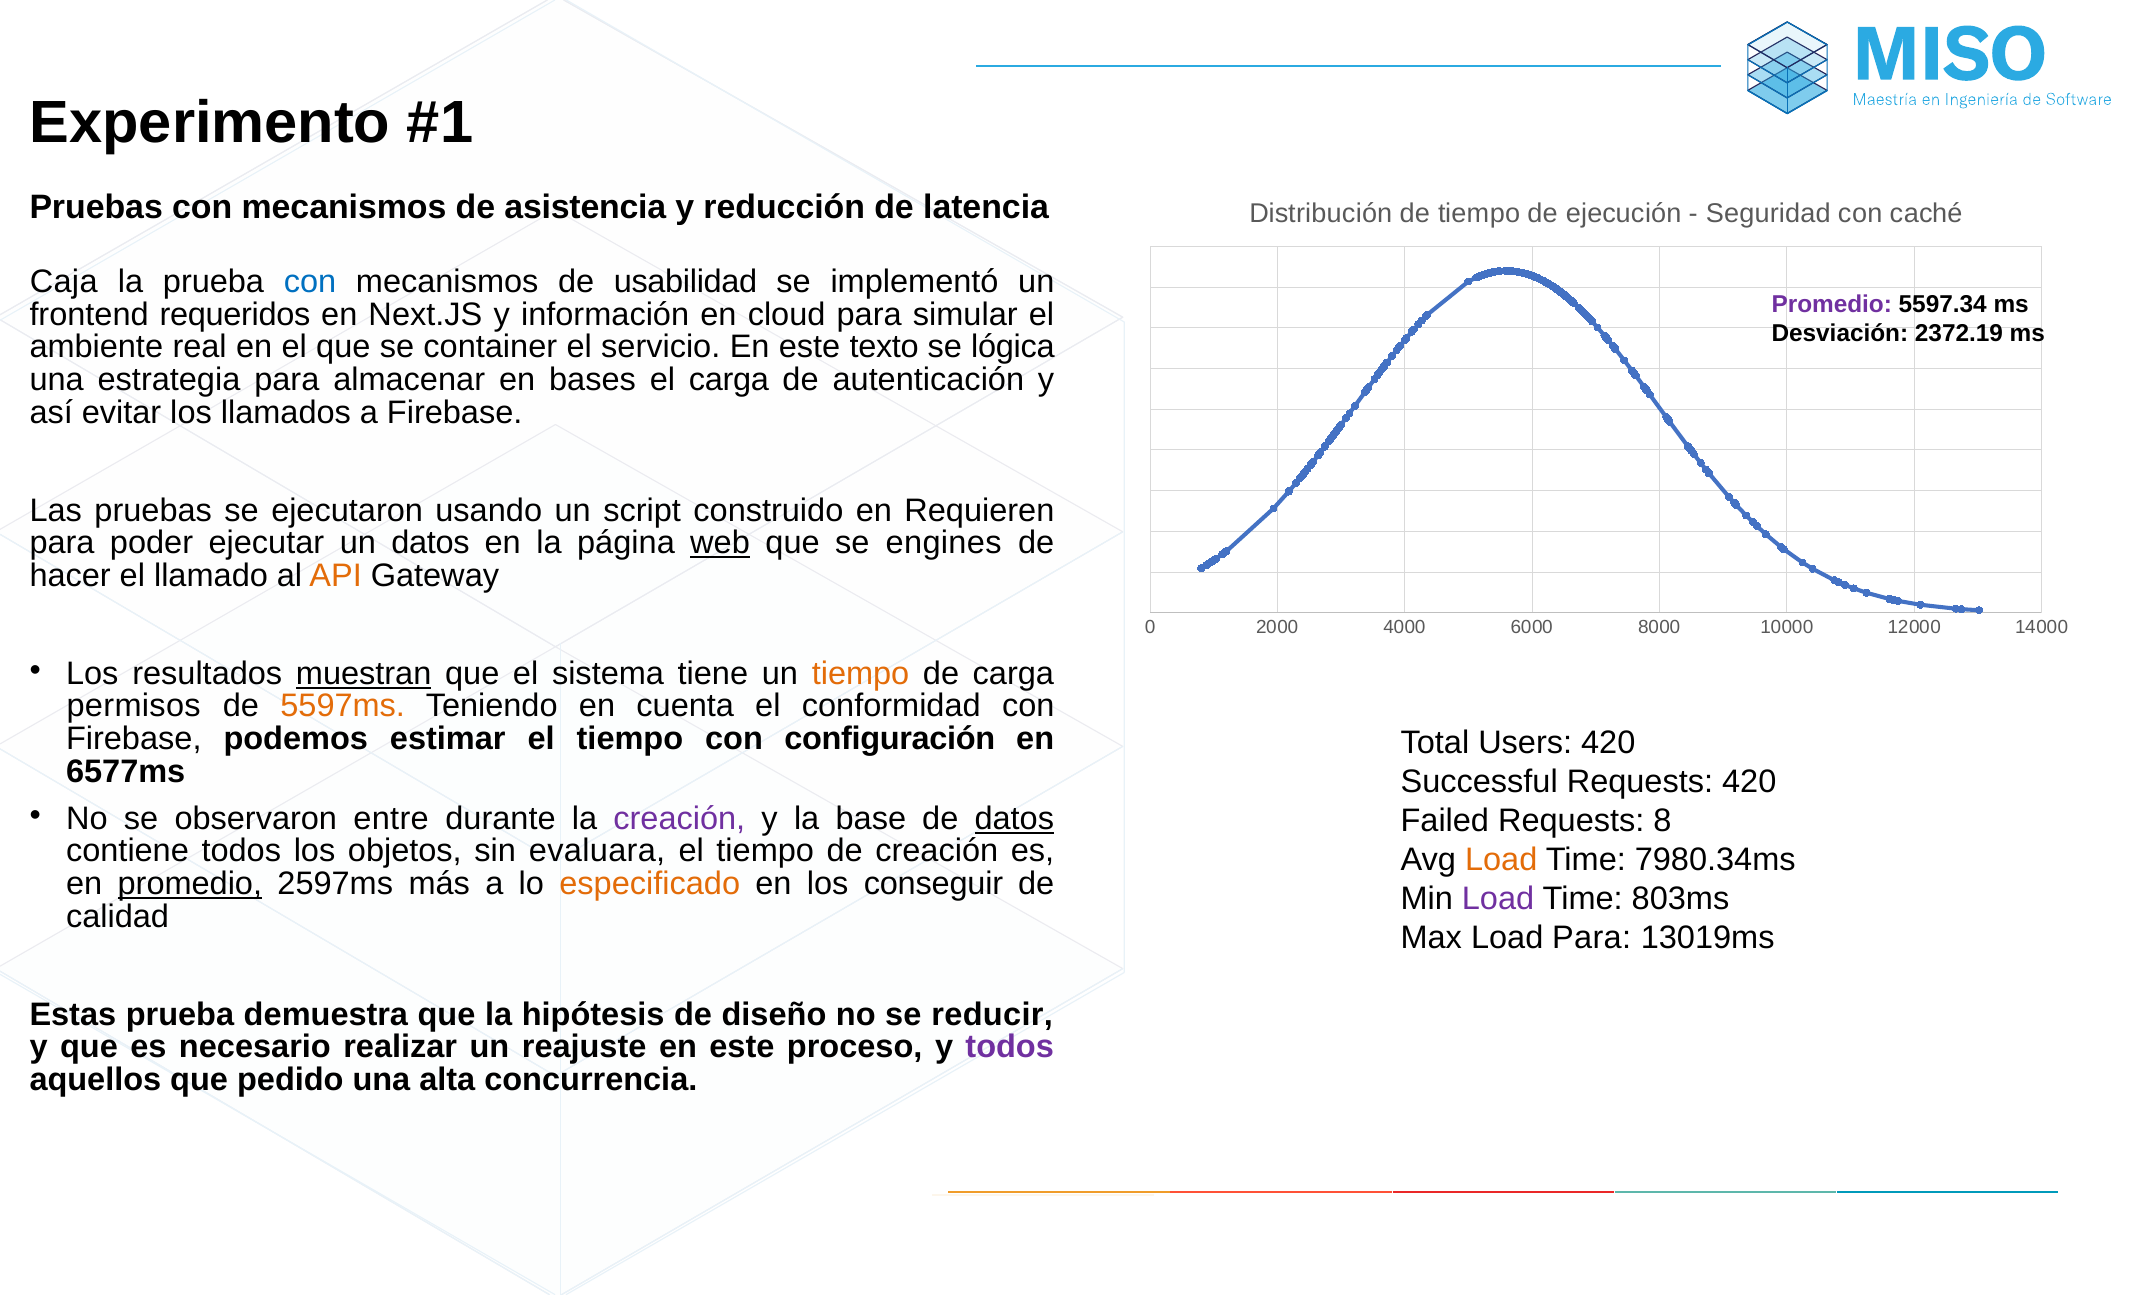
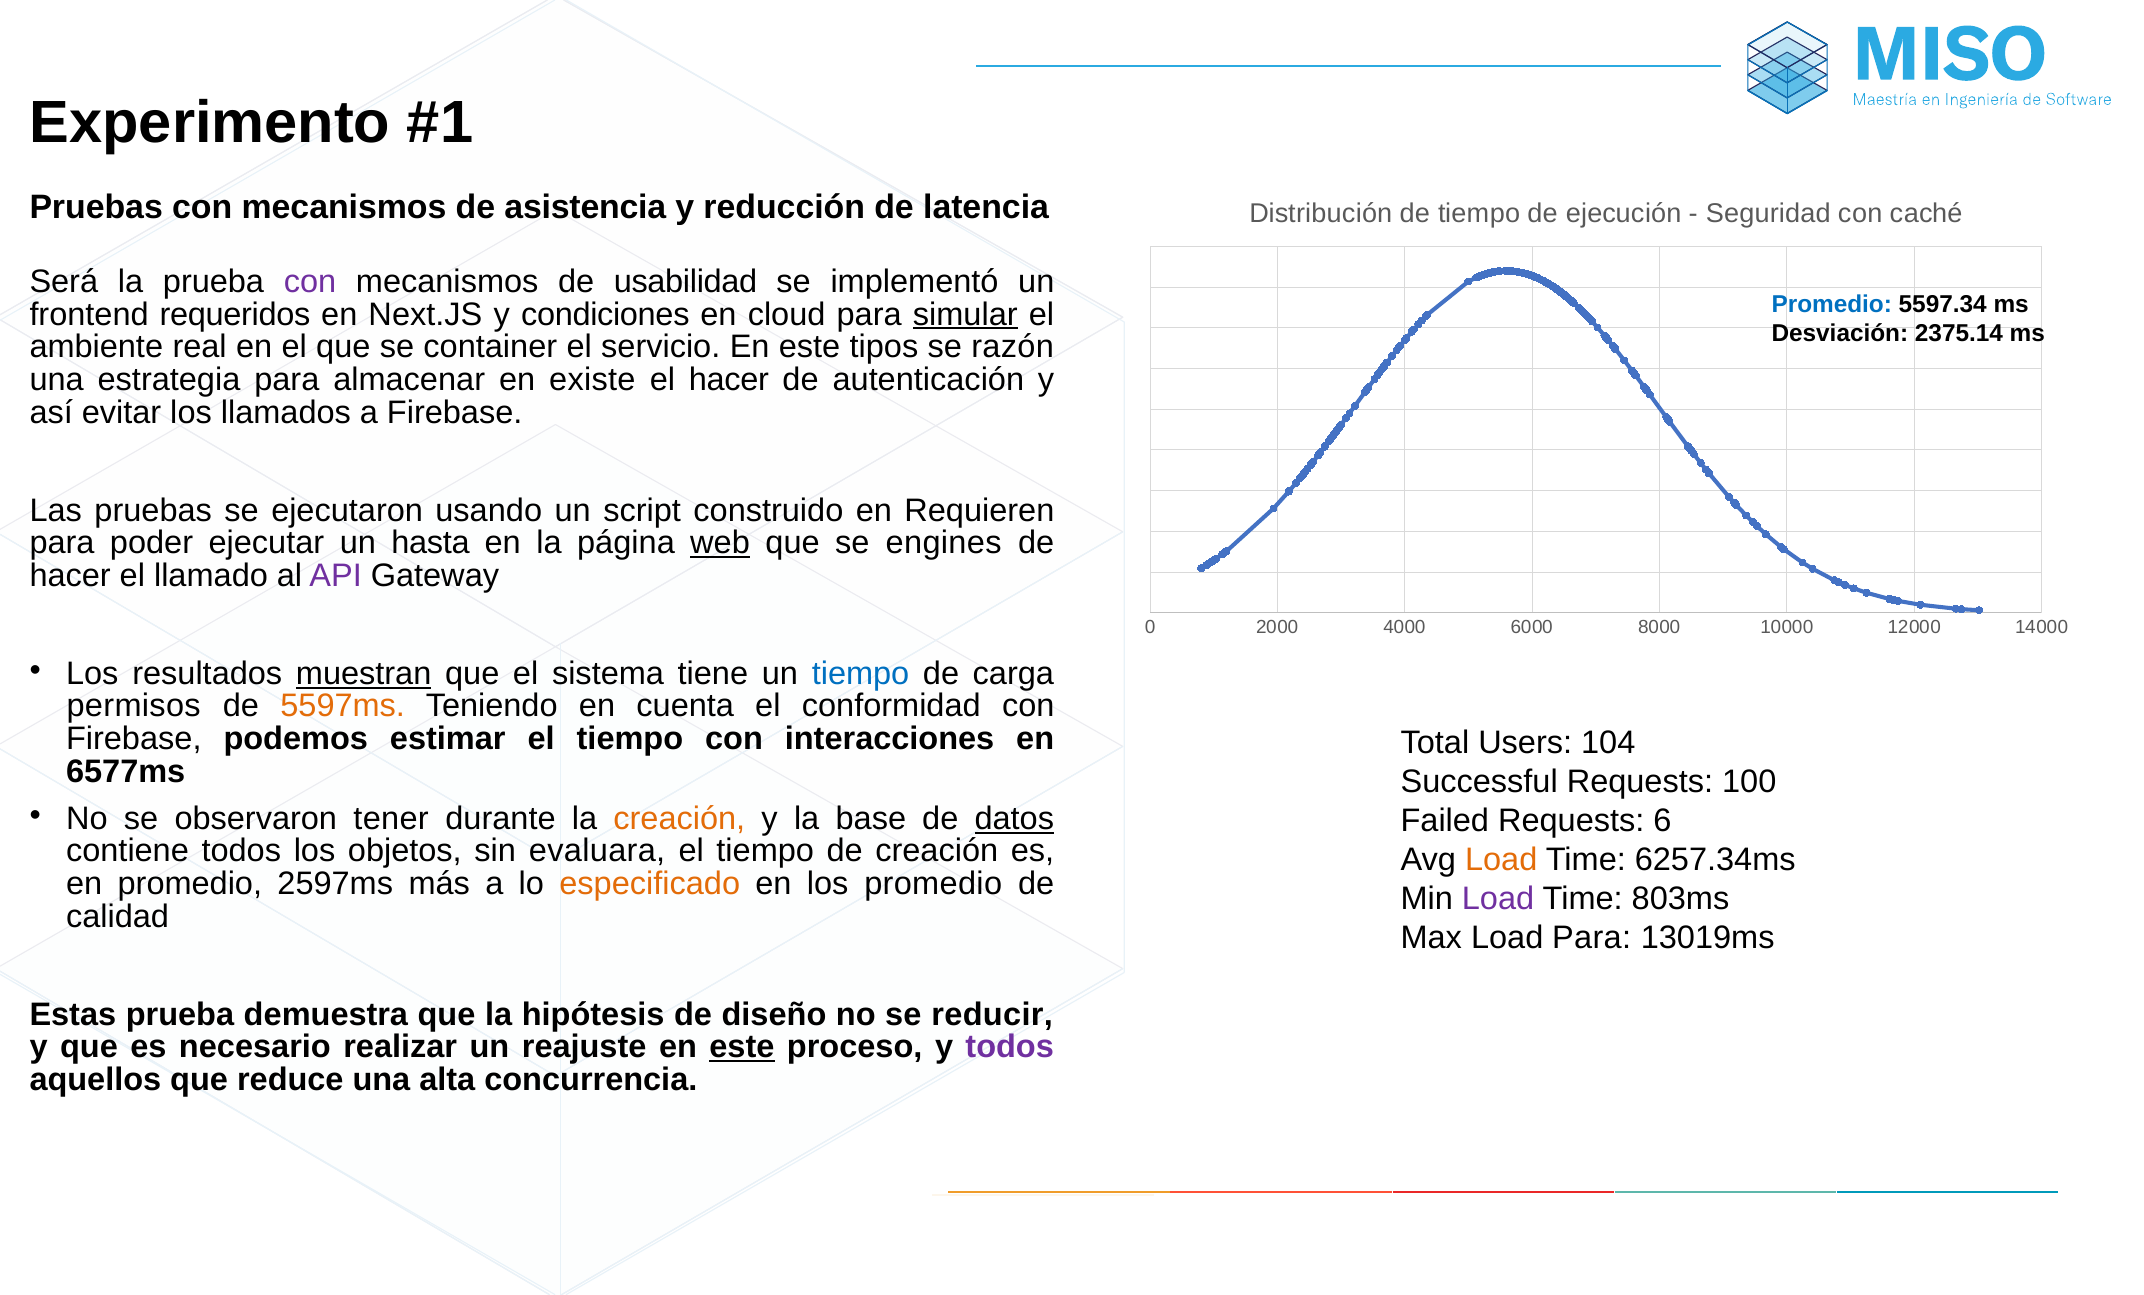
Caja: Caja -> Será
con at (310, 282) colour: blue -> purple
Promedio at (1832, 305) colour: purple -> blue
información: información -> condiciones
simular underline: none -> present
2372.19: 2372.19 -> 2375.14
texto: texto -> tipos
lógica: lógica -> razón
bases: bases -> existe
el carga: carga -> hacer
un datos: datos -> hasta
API colour: orange -> purple
tiempo at (861, 674) colour: orange -> blue
configuración: configuración -> interacciones
Users 420: 420 -> 104
Requests 420: 420 -> 100
entre: entre -> tener
creación at (679, 819) colour: purple -> orange
8: 8 -> 6
7980.34ms: 7980.34ms -> 6257.34ms
promedio at (190, 884) underline: present -> none
los conseguir: conseguir -> promedio
este at (742, 1048) underline: none -> present
pedido: pedido -> reduce
